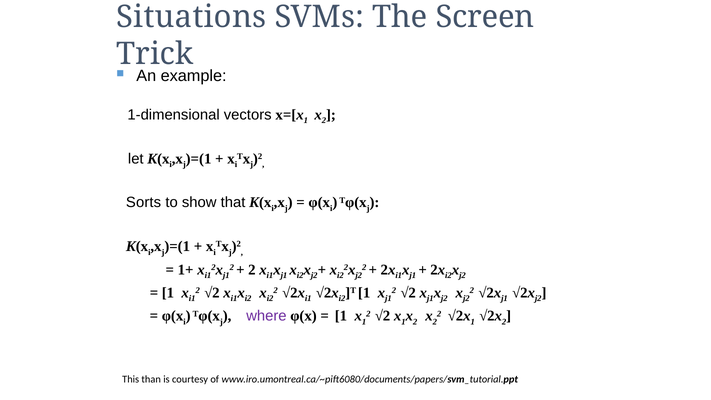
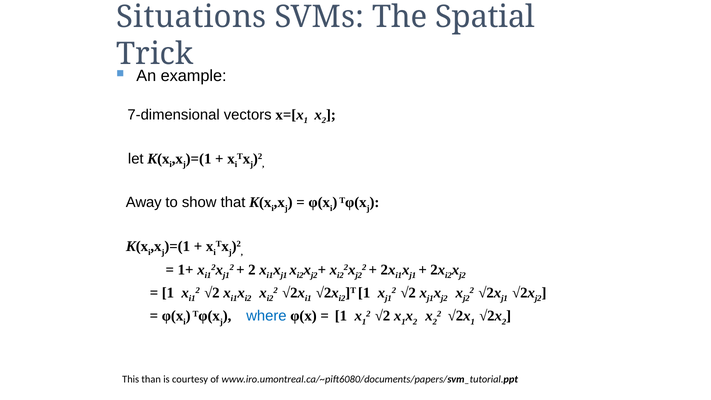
Screen: Screen -> Spatial
1-dimensional: 1-dimensional -> 7-dimensional
Sorts: Sorts -> Away
where colour: purple -> blue
